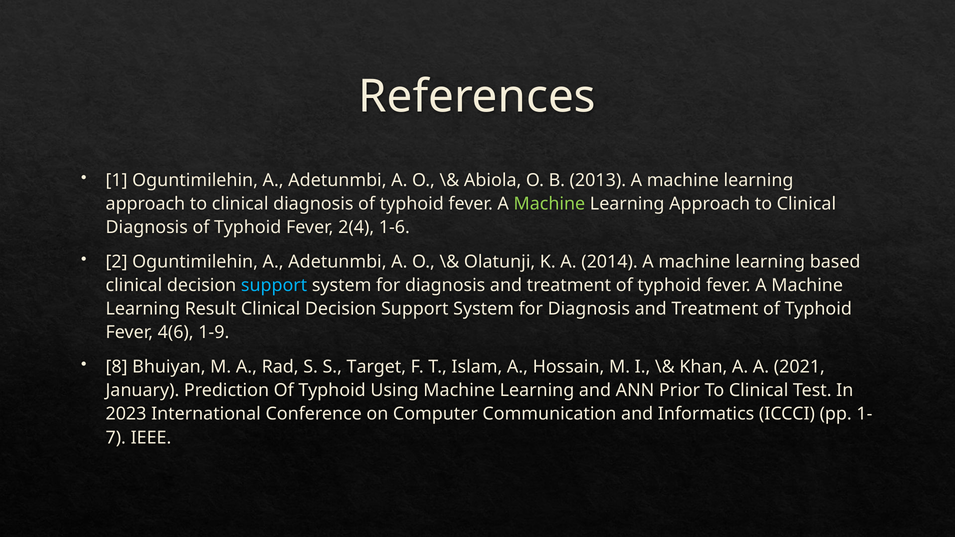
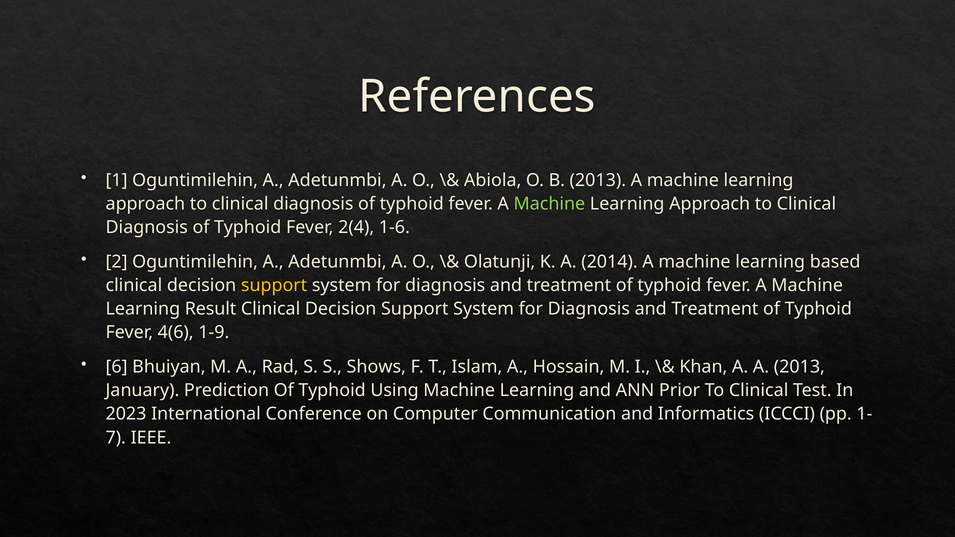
support at (274, 285) colour: light blue -> yellow
8: 8 -> 6
Target: Target -> Shows
A 2021: 2021 -> 2013
